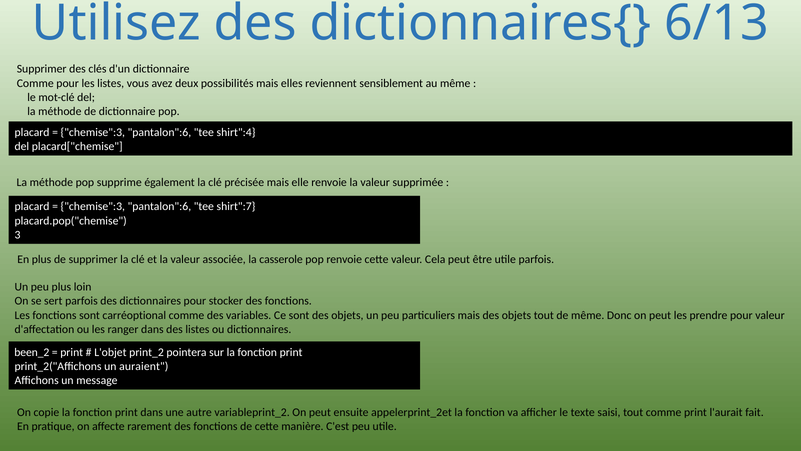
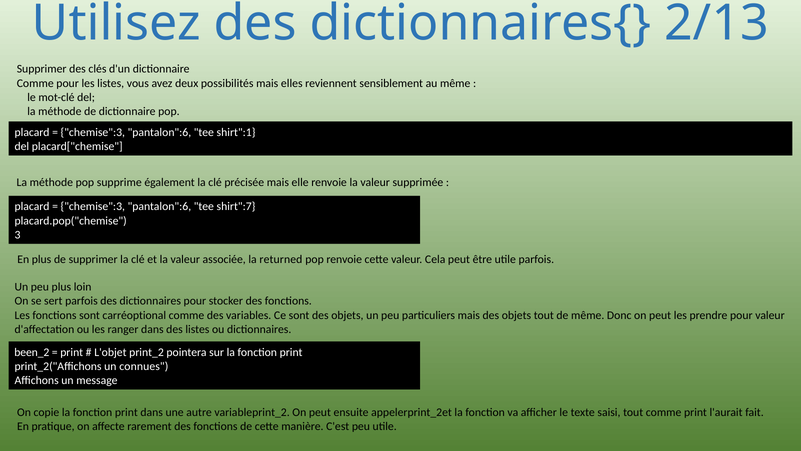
6/13: 6/13 -> 2/13
shirt":4: shirt":4 -> shirt":1
casserole: casserole -> returned
auraient: auraient -> connues
